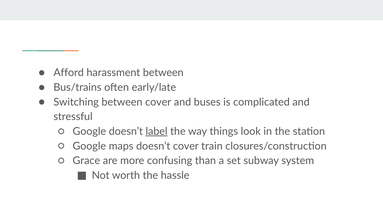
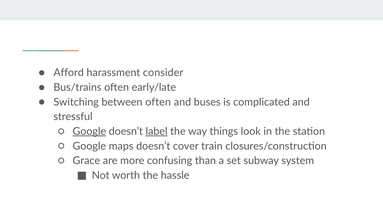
harassment between: between -> consider
between cover: cover -> often
Google at (89, 132) underline: none -> present
